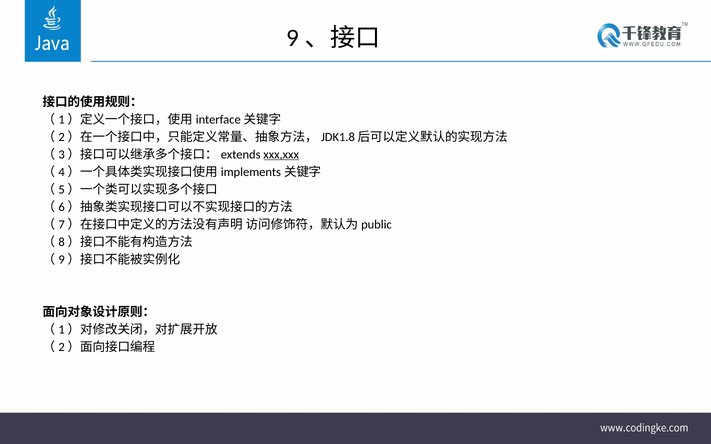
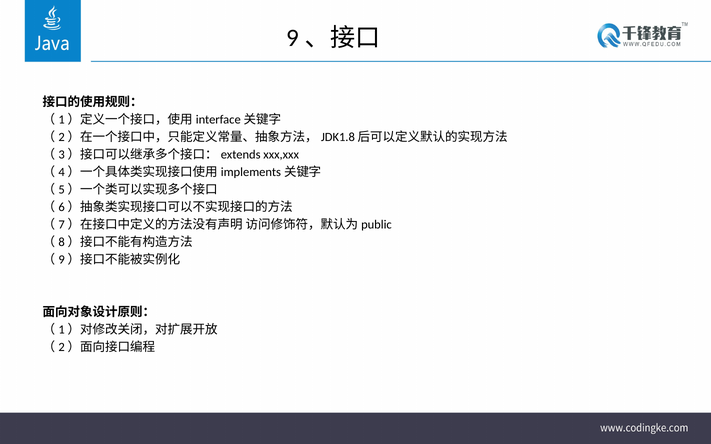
xxx,xxx underline: present -> none
